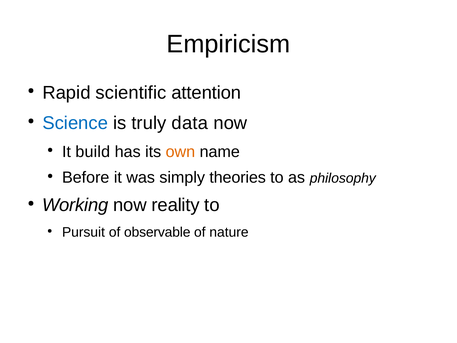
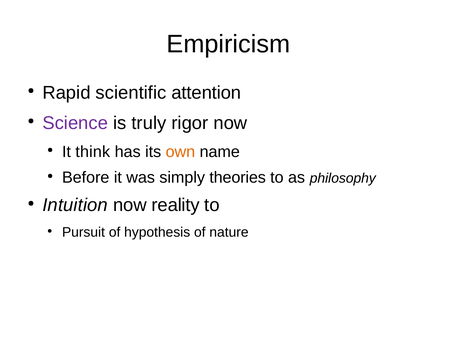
Science colour: blue -> purple
data: data -> rigor
build: build -> think
Working: Working -> Intuition
observable: observable -> hypothesis
